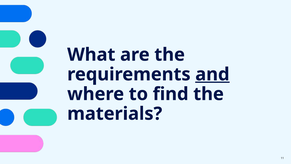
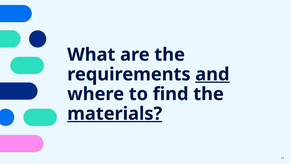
materials underline: none -> present
